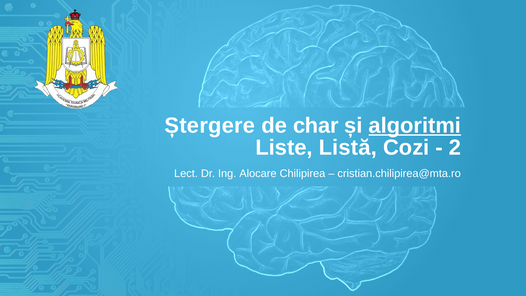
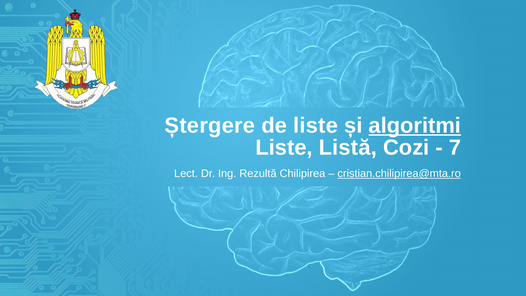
de char: char -> liste
2: 2 -> 7
Alocare: Alocare -> Rezultă
cristian.chilipirea@mta.ro underline: none -> present
